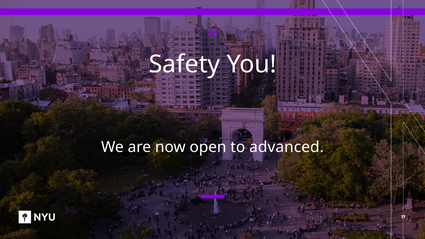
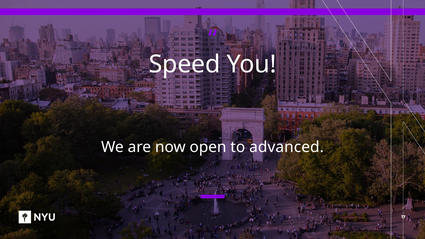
Safety: Safety -> Speed
